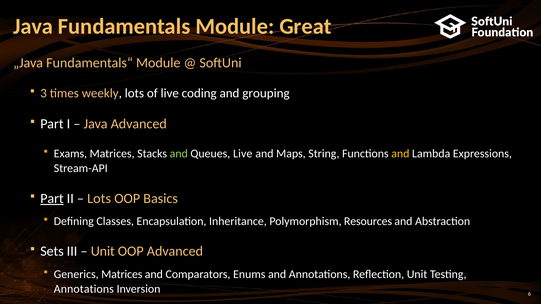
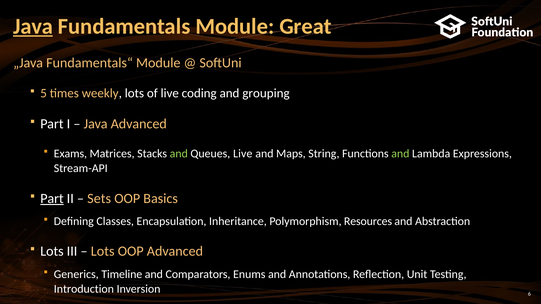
Java at (33, 26) underline: none -> present
3: 3 -> 5
and at (400, 154) colour: yellow -> light green
Lots at (99, 199): Lots -> Sets
Sets at (52, 252): Sets -> Lots
Unit at (103, 252): Unit -> Lots
Generics Matrices: Matrices -> Timeline
Annotations at (84, 289): Annotations -> Introduction
